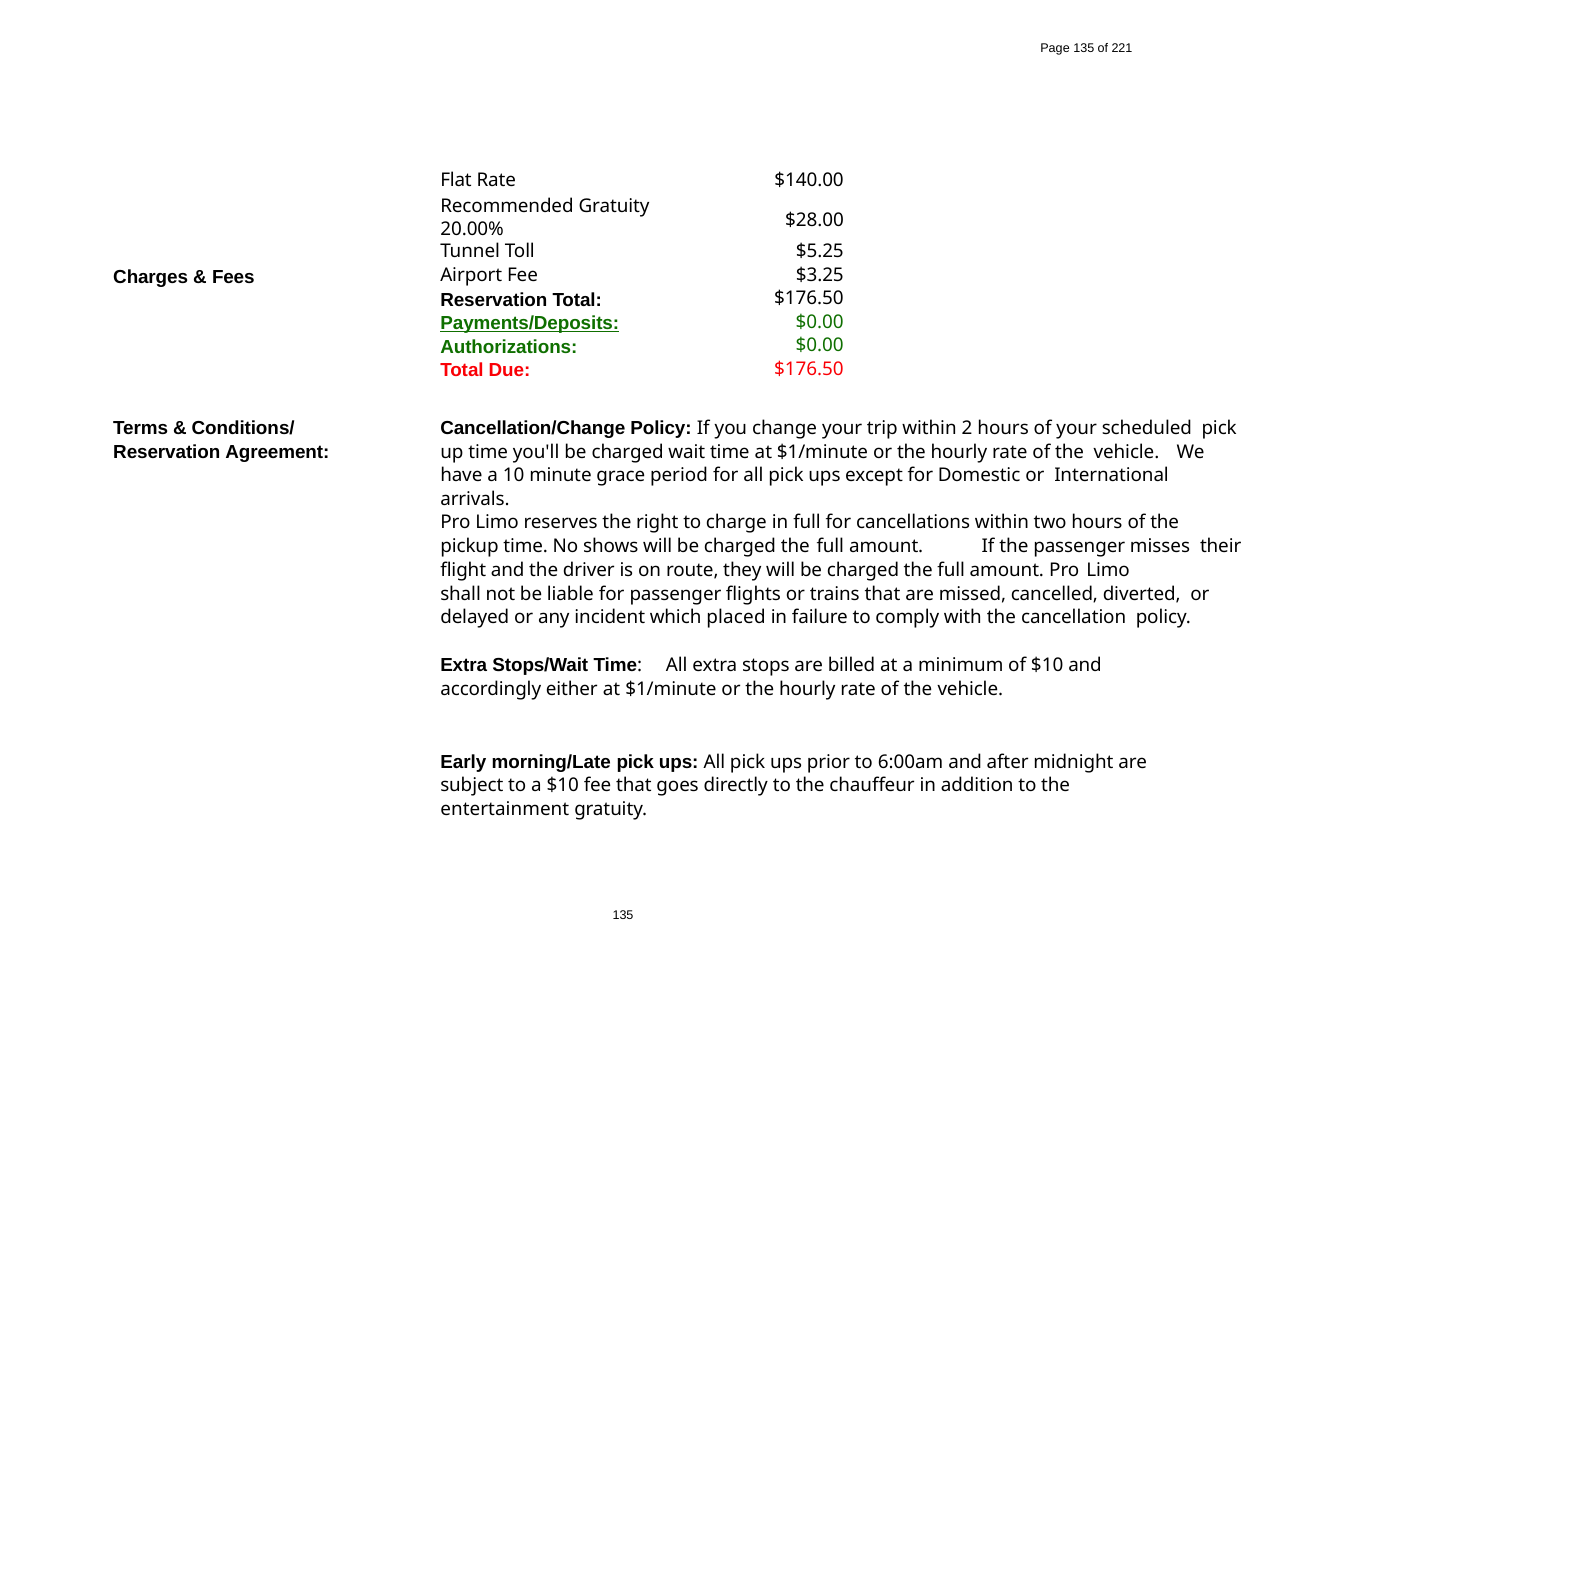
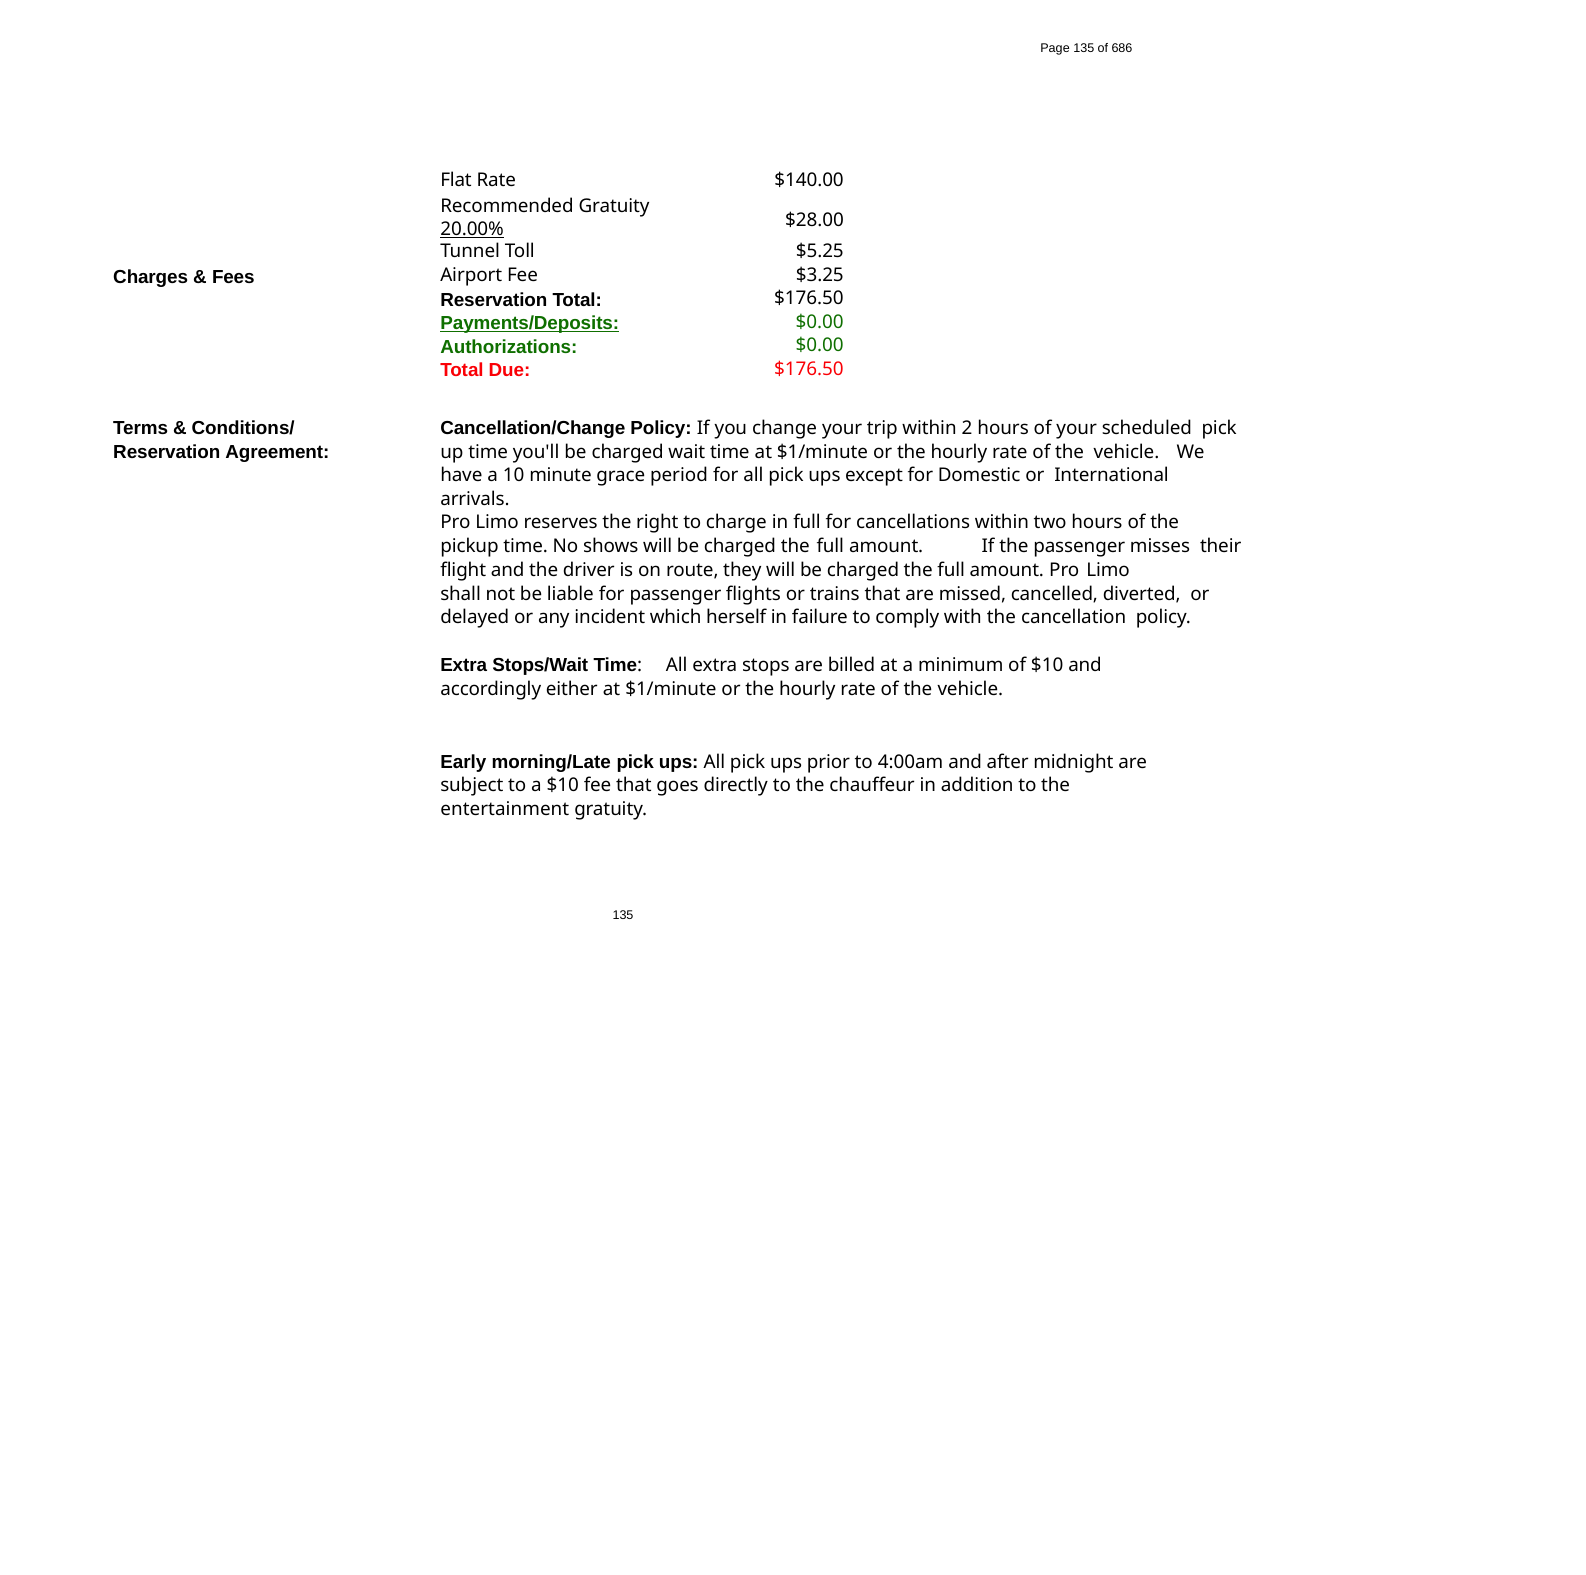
221: 221 -> 686
20.00% underline: none -> present
placed: placed -> herself
6:00am: 6:00am -> 4:00am
